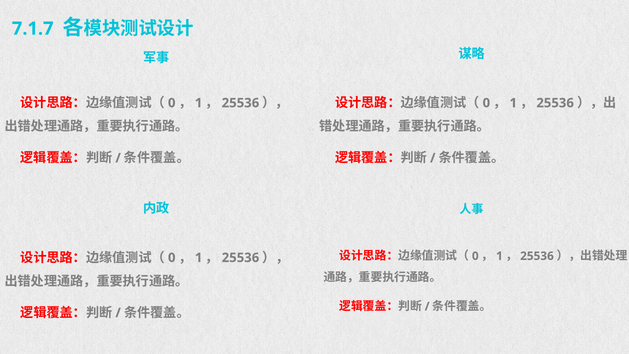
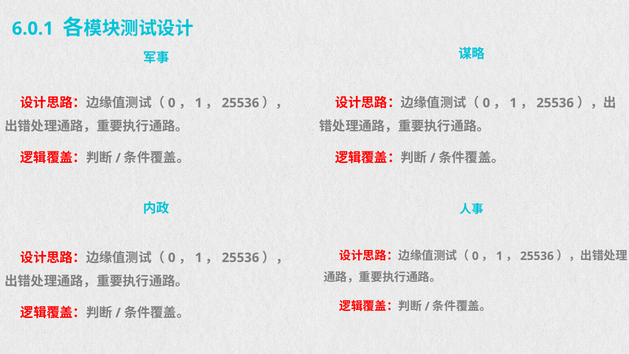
7.1.7: 7.1.7 -> 6.0.1
